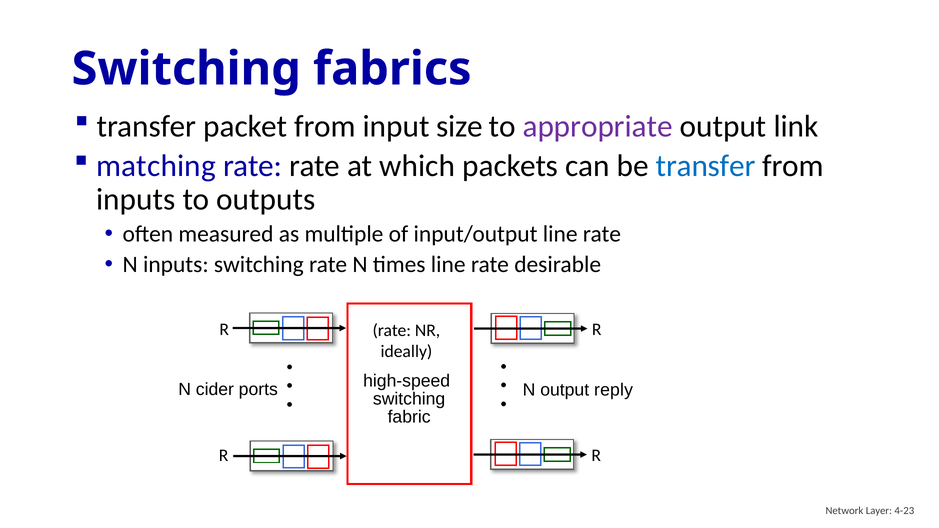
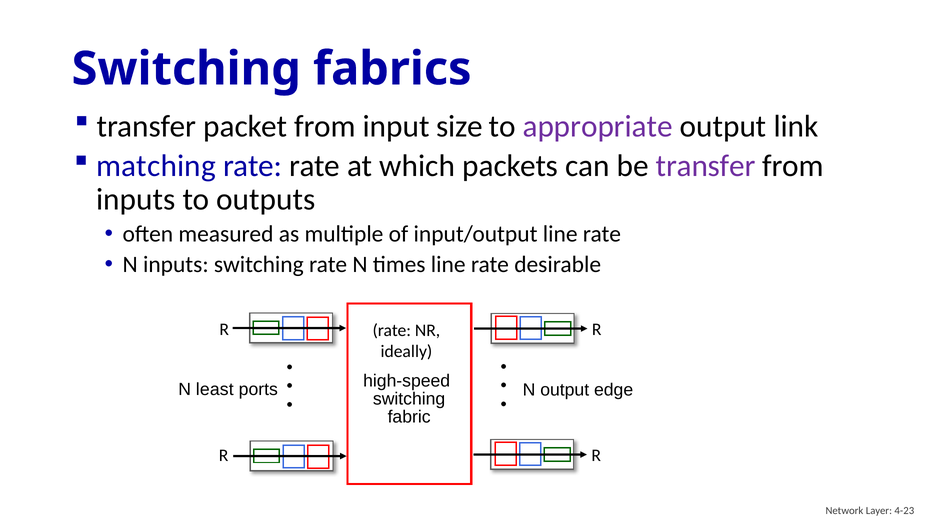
transfer at (706, 166) colour: blue -> purple
cider: cider -> least
reply: reply -> edge
